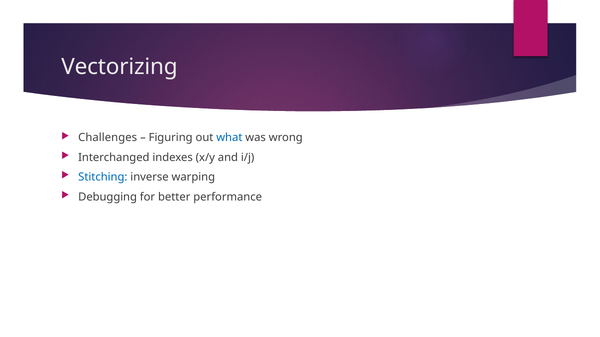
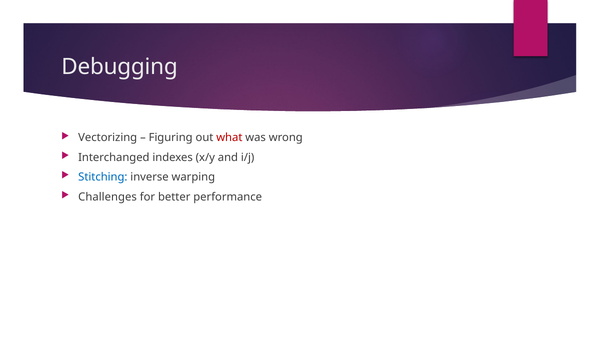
Vectorizing: Vectorizing -> Debugging
Challenges: Challenges -> Vectorizing
what colour: blue -> red
Debugging: Debugging -> Challenges
